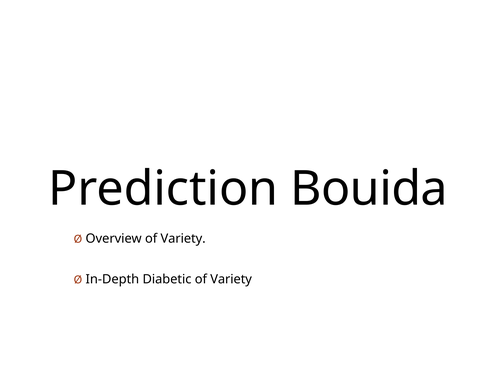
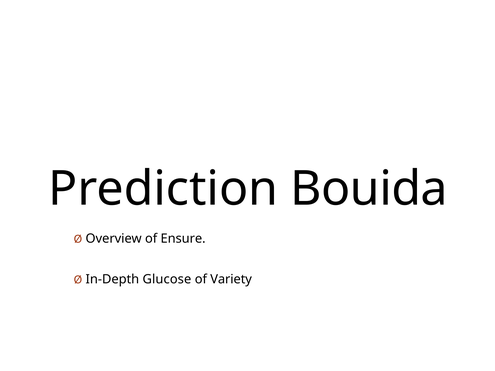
Overview of Variety: Variety -> Ensure
Diabetic: Diabetic -> Glucose
